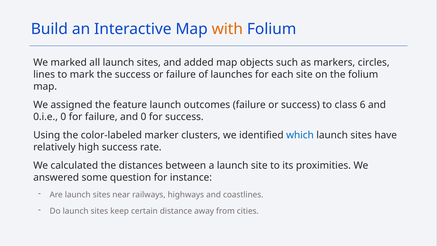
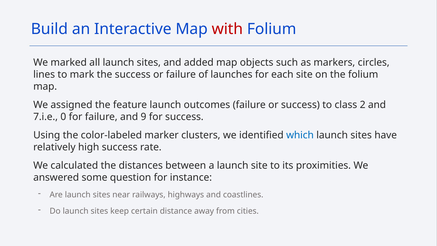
with colour: orange -> red
6: 6 -> 2
0.i.e: 0.i.e -> 7.i.e
and 0: 0 -> 9
